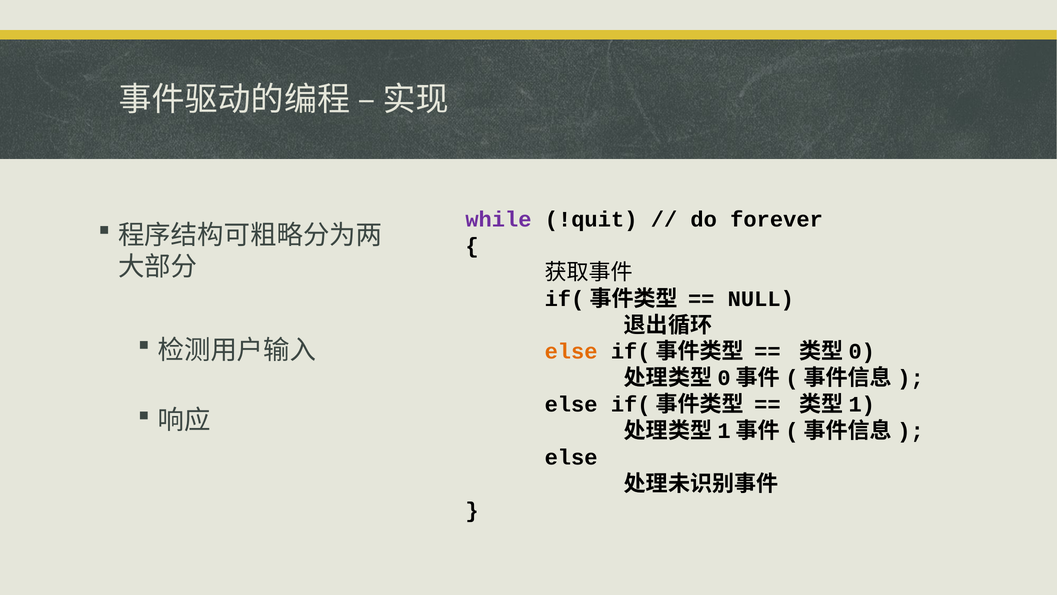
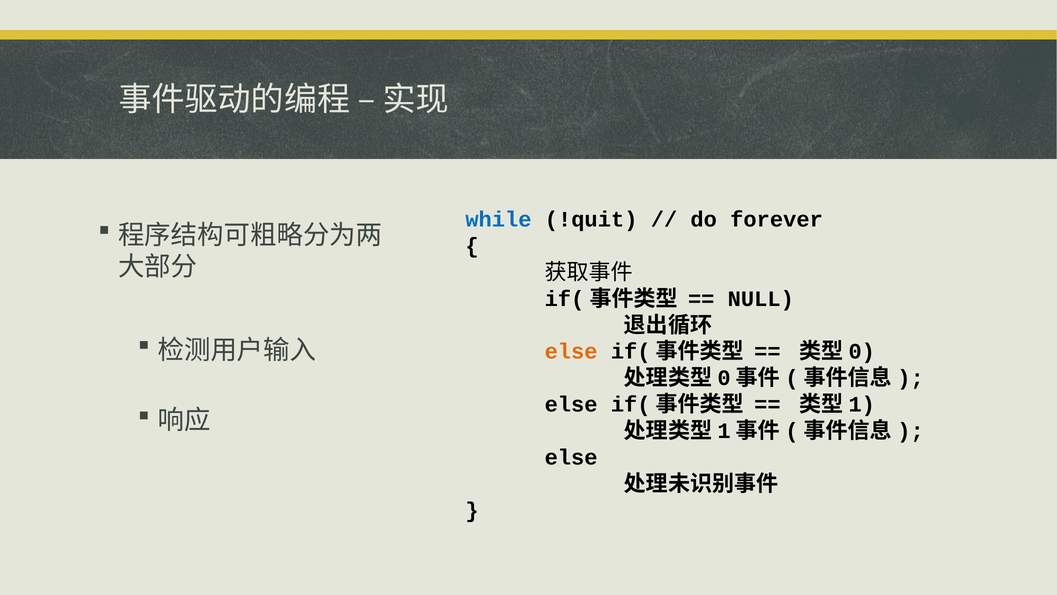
while colour: purple -> blue
